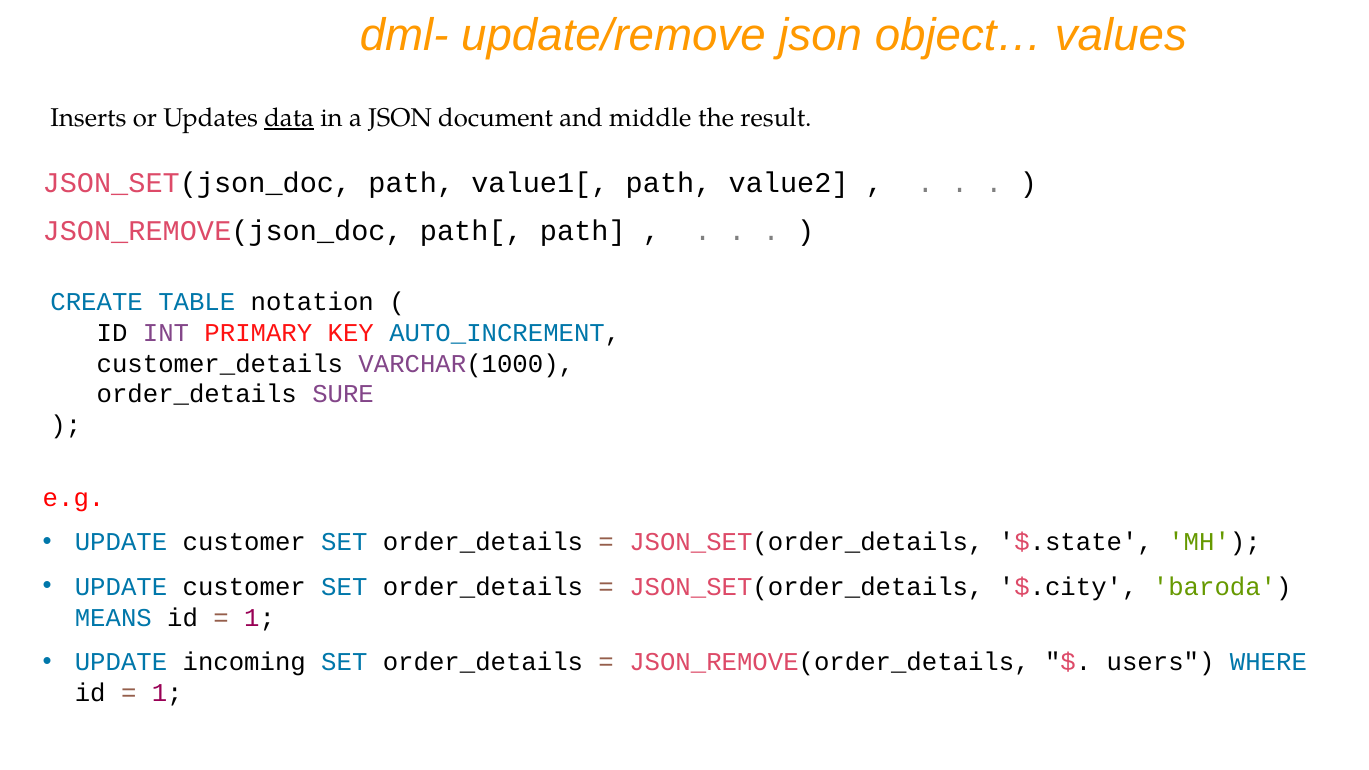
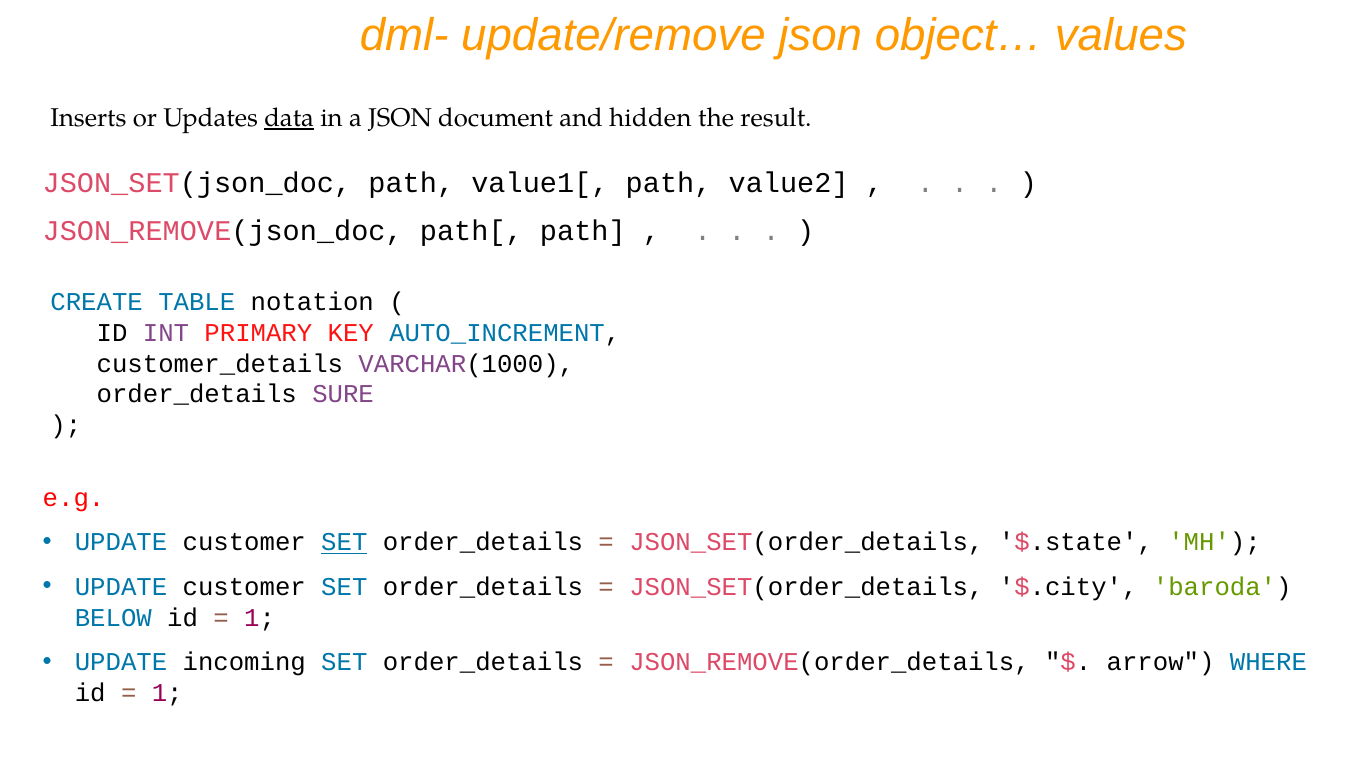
middle: middle -> hidden
SET at (344, 542) underline: none -> present
MEANS: MEANS -> BELOW
users: users -> arrow
